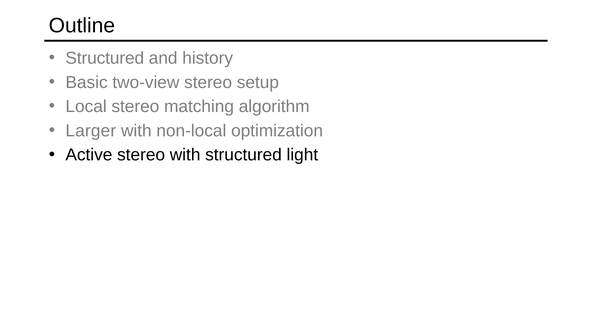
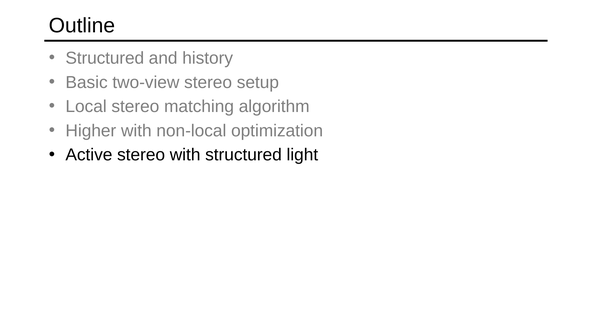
Larger: Larger -> Higher
